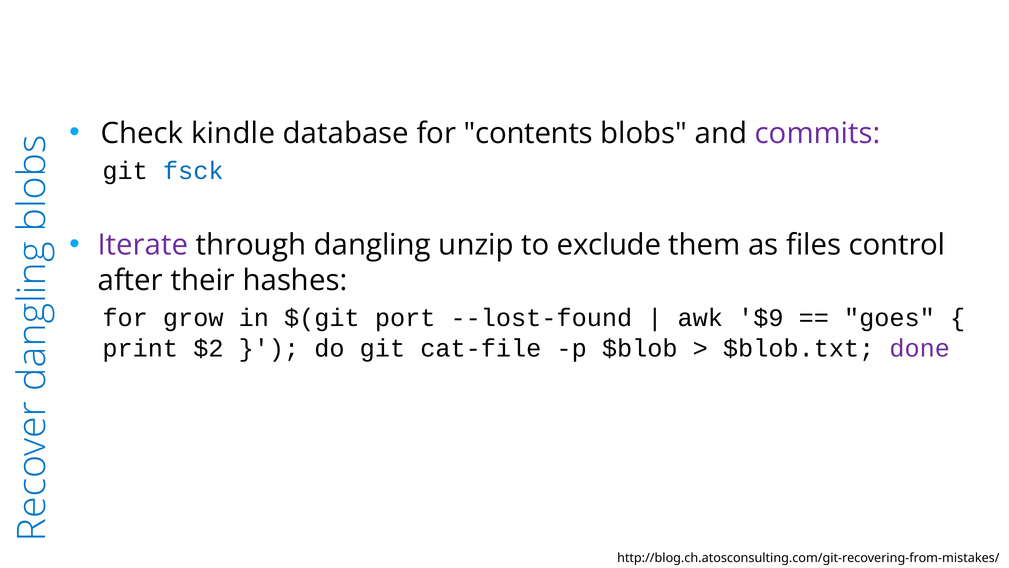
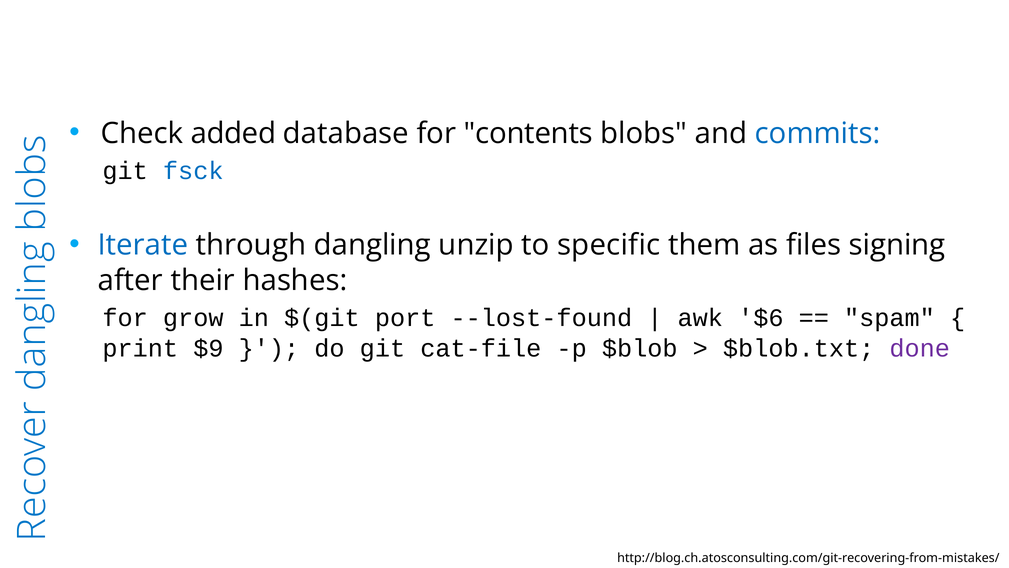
kindle: kindle -> added
commits colour: purple -> blue
Iterate colour: purple -> blue
exclude: exclude -> specific
control: control -> signing
$9: $9 -> $6
goes: goes -> spam
$2: $2 -> $9
